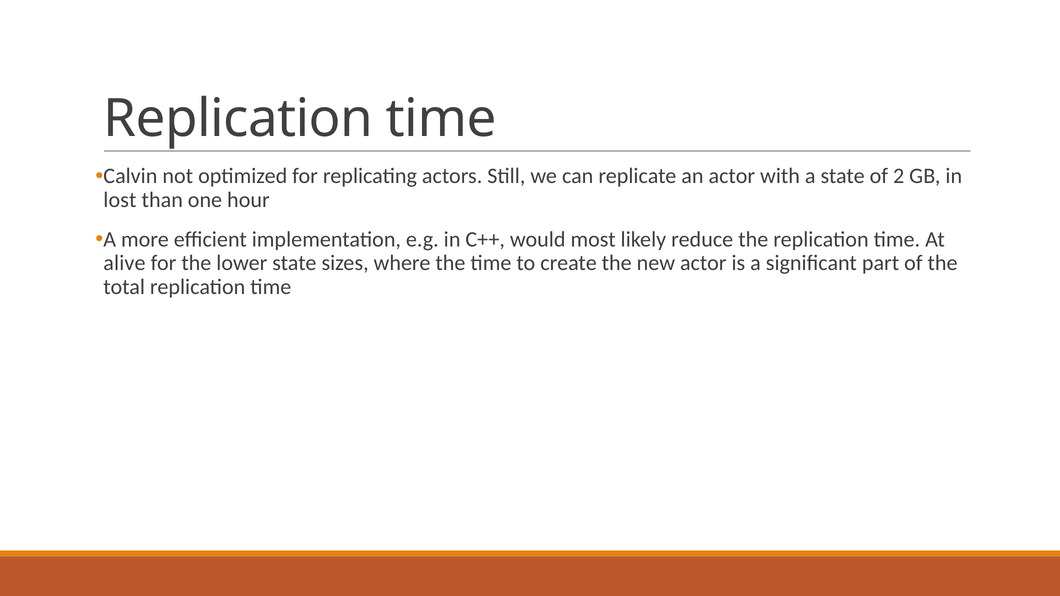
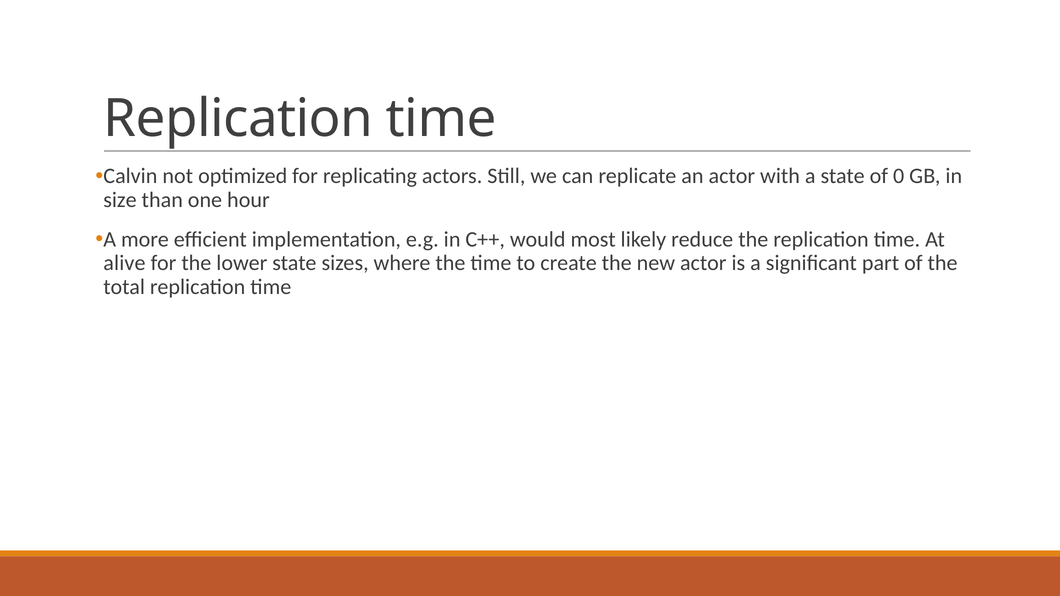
2: 2 -> 0
lost: lost -> size
